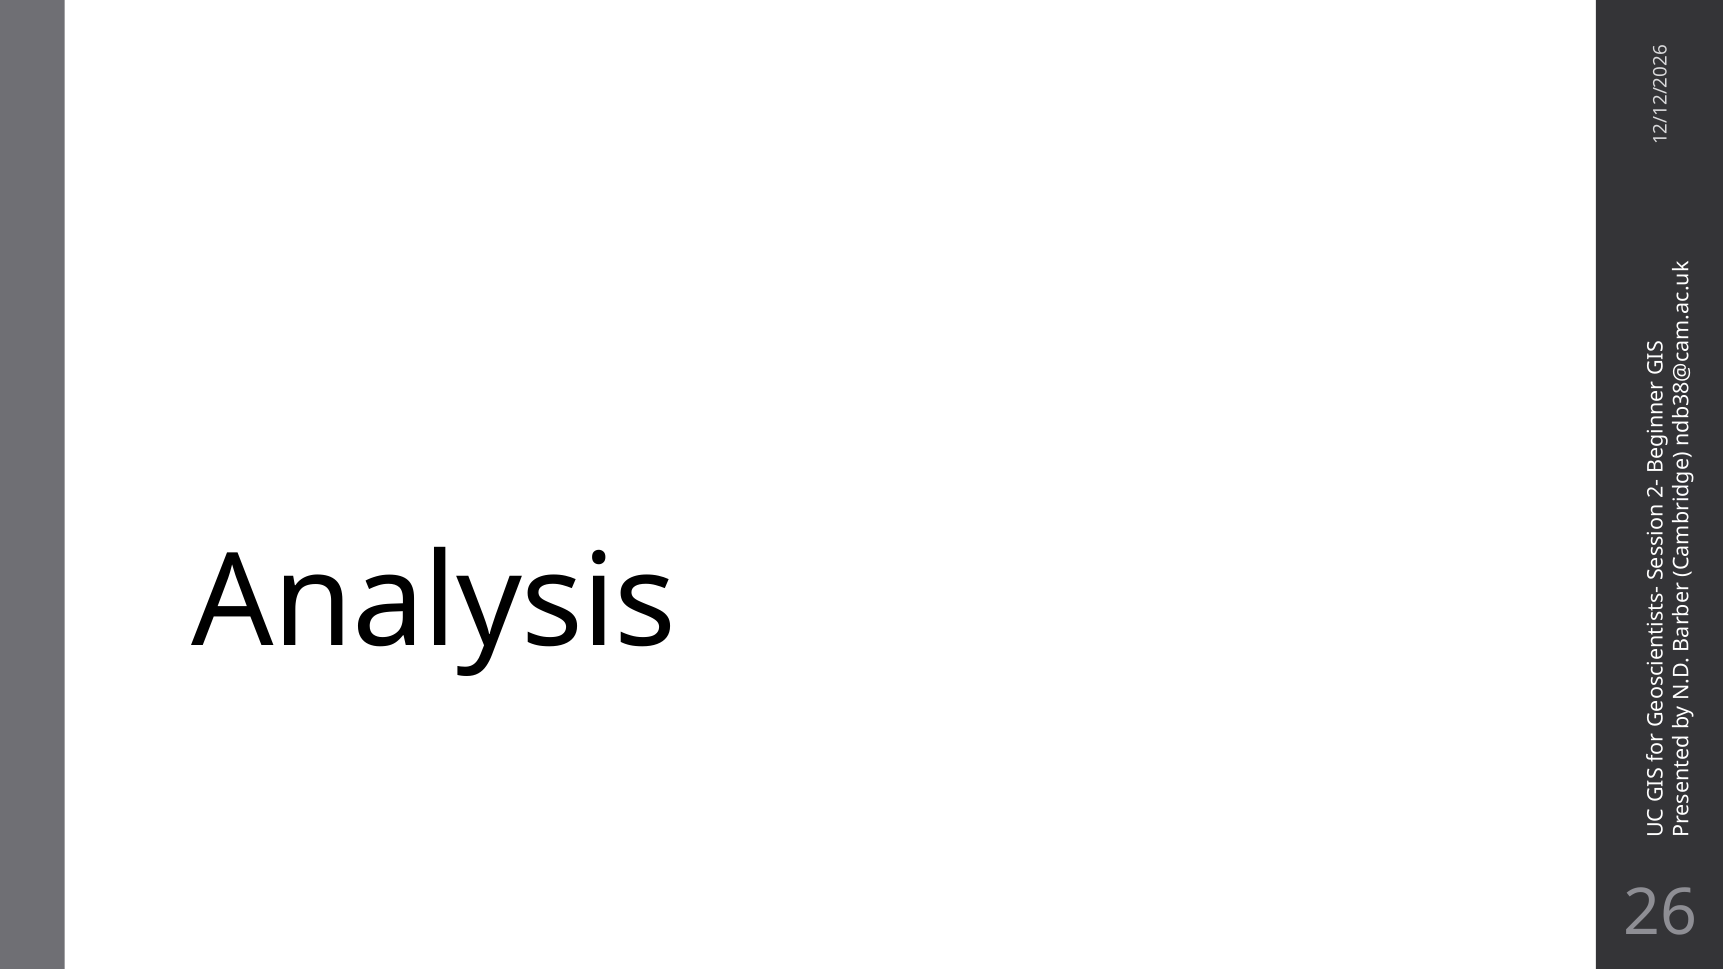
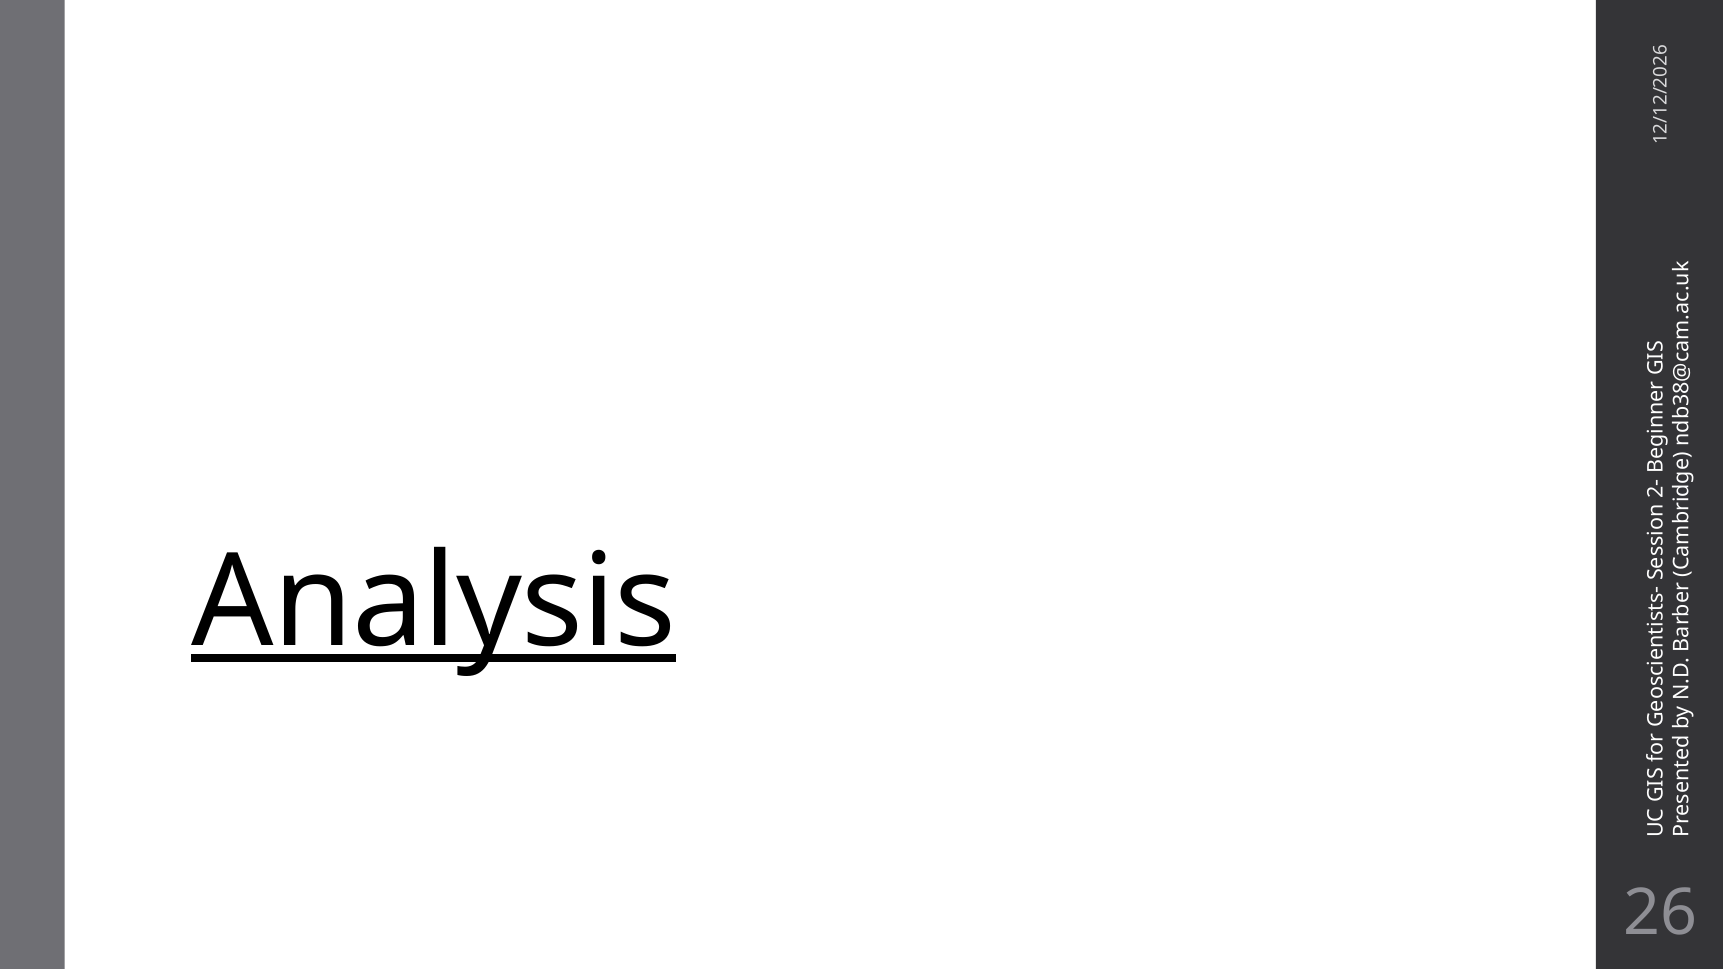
Analysis underline: none -> present
